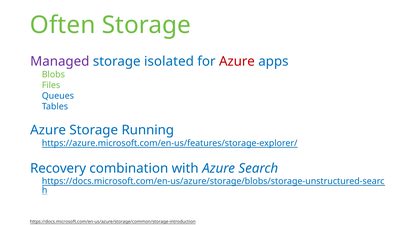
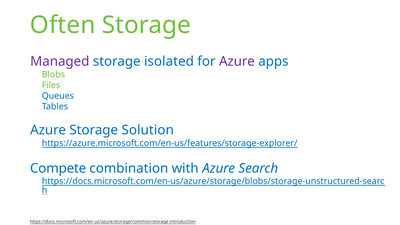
Azure at (237, 62) colour: red -> purple
Running: Running -> Solution
Recovery: Recovery -> Compete
